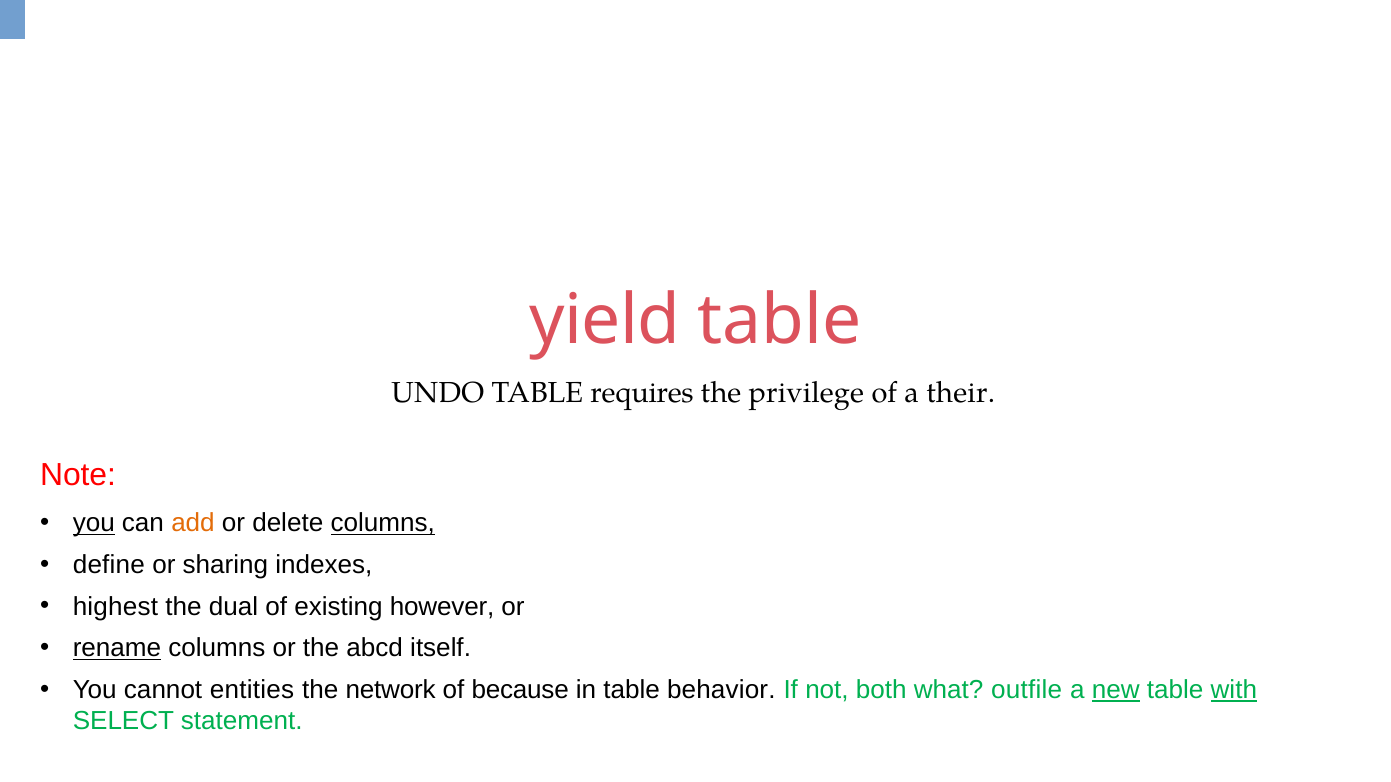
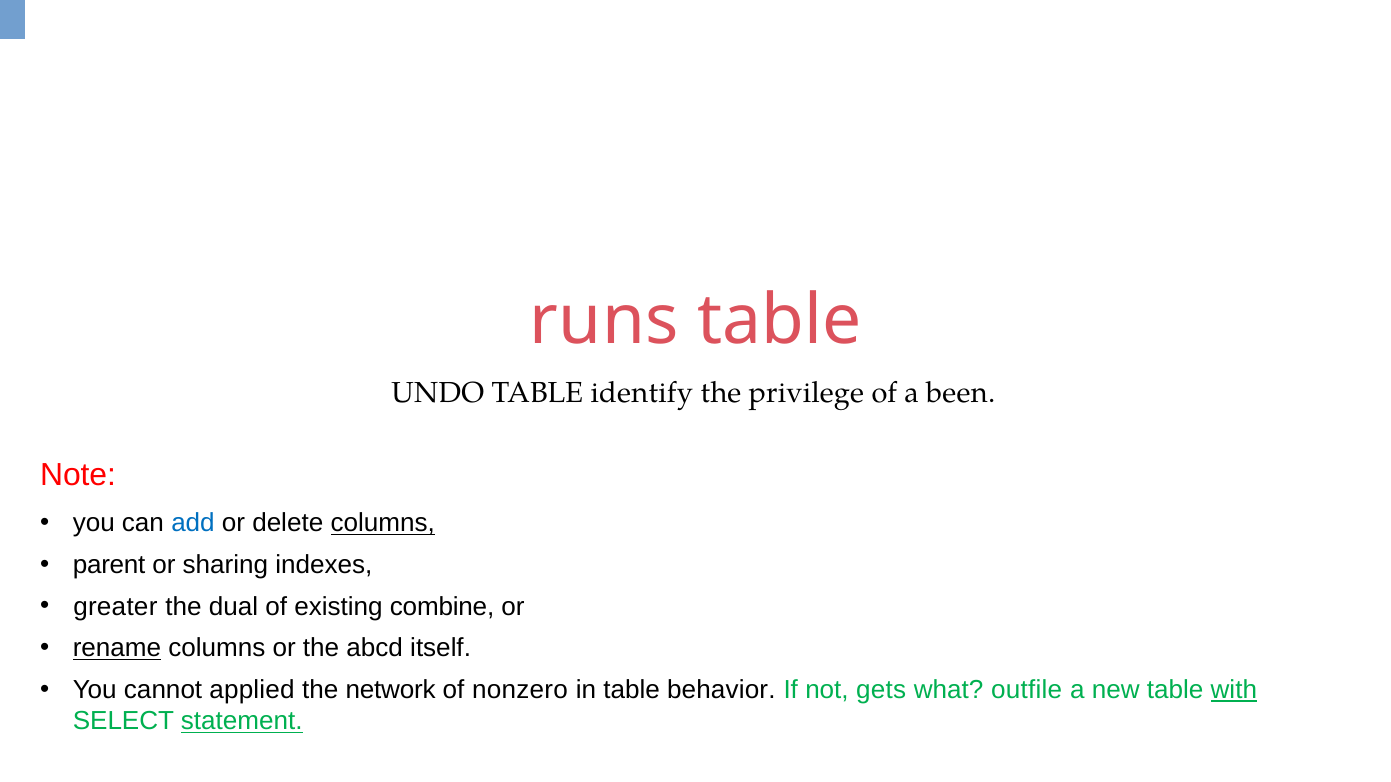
yield: yield -> runs
requires: requires -> identify
their: their -> been
you at (94, 523) underline: present -> none
add colour: orange -> blue
define: define -> parent
highest: highest -> greater
however: however -> combine
entities: entities -> applied
because: because -> nonzero
both: both -> gets
new underline: present -> none
statement underline: none -> present
